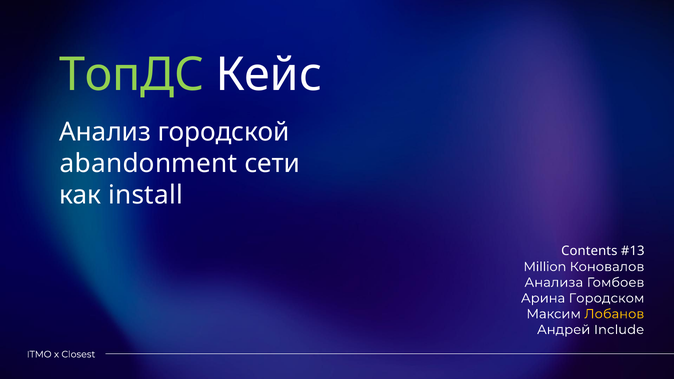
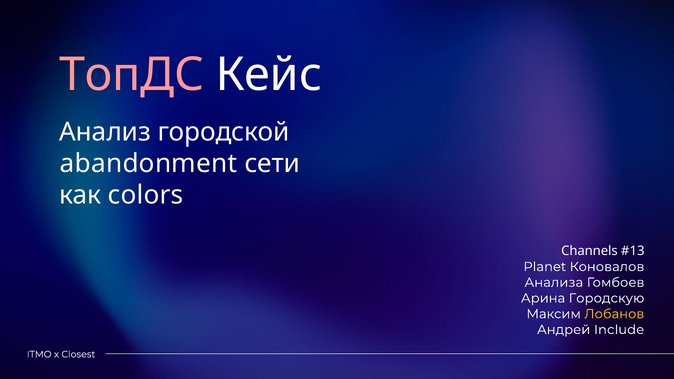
ТопДС colour: light green -> pink
install: install -> colors
Contents: Contents -> Channels
Million: Million -> Planet
Городском: Городском -> Городскую
